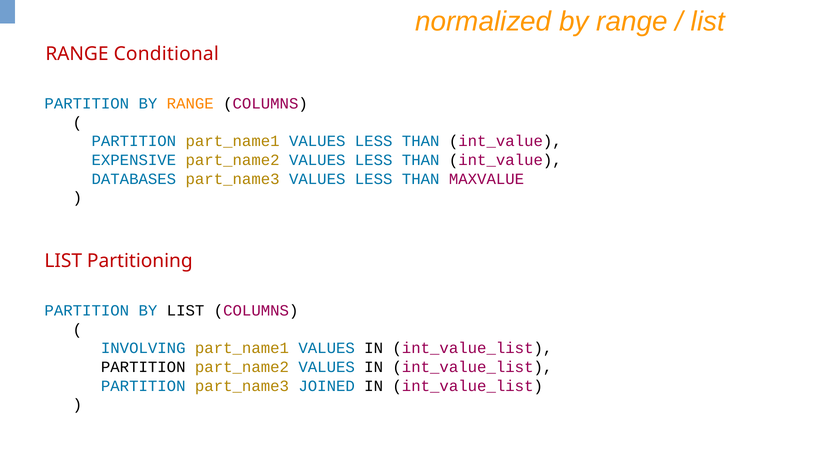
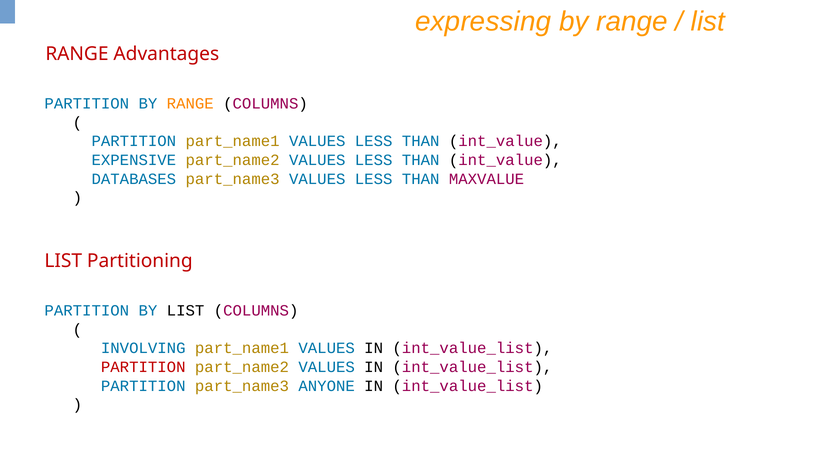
normalized: normalized -> expressing
Conditional: Conditional -> Advantages
PARTITION at (143, 367) colour: black -> red
JOINED: JOINED -> ANYONE
